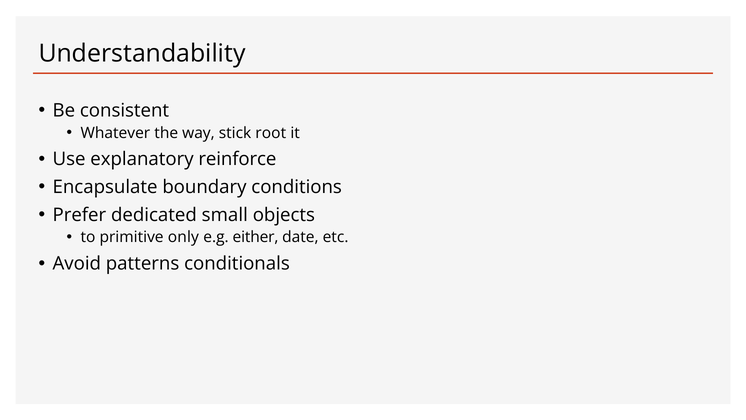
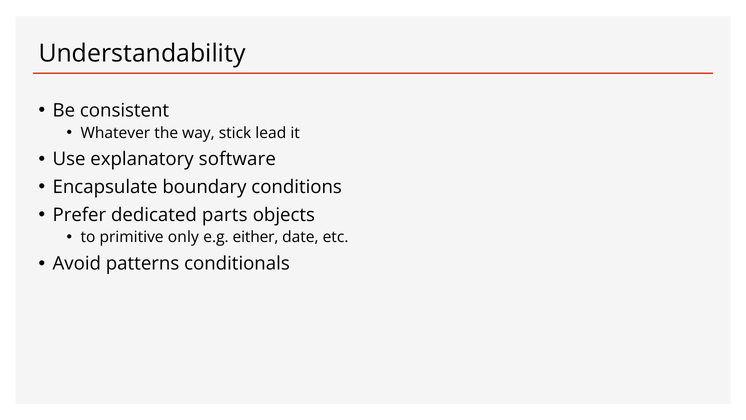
root: root -> lead
reinforce: reinforce -> software
small: small -> parts
